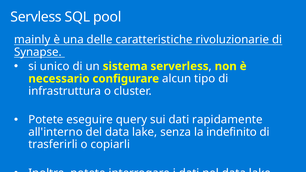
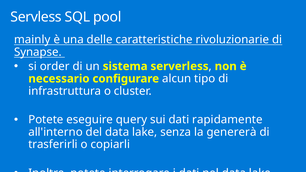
unico: unico -> order
indefinito: indefinito -> genererà
